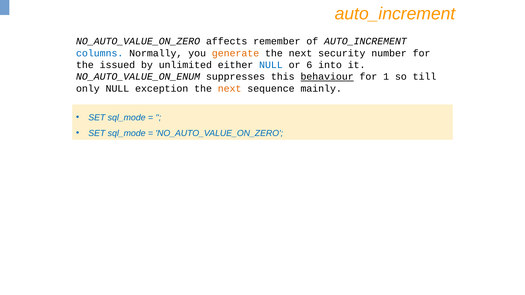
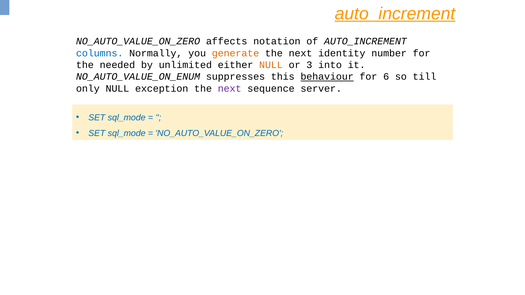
auto_increment at (395, 14) underline: none -> present
remember: remember -> notation
security: security -> identity
issued: issued -> needed
NULL at (271, 65) colour: blue -> orange
6: 6 -> 3
1: 1 -> 6
next at (230, 89) colour: orange -> purple
mainly: mainly -> server
